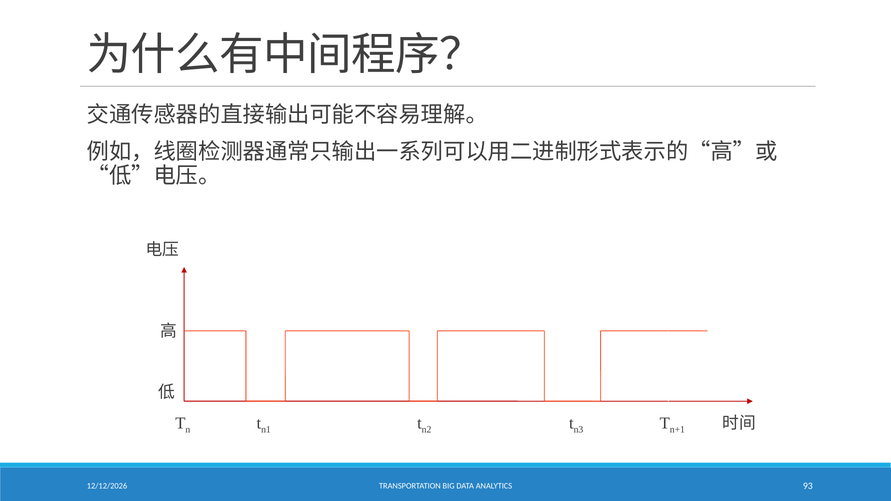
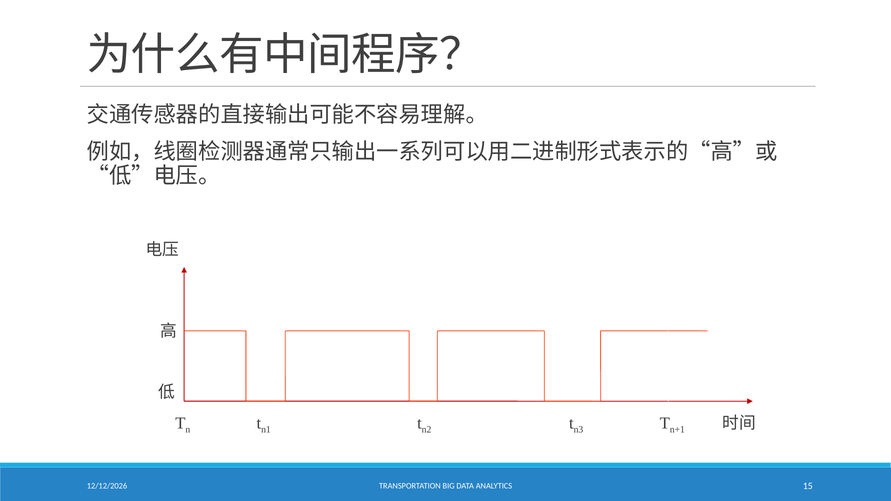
93: 93 -> 15
